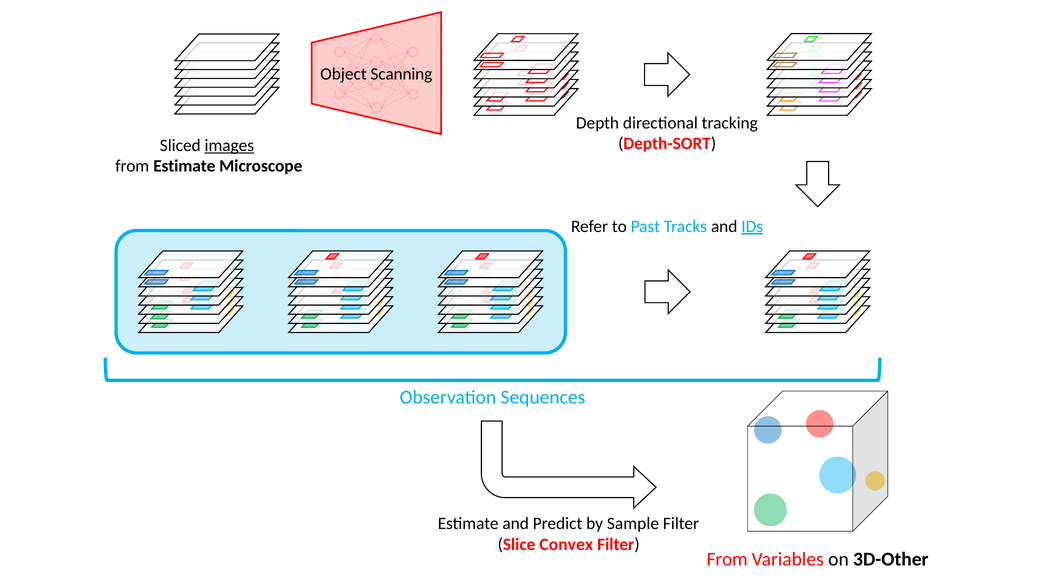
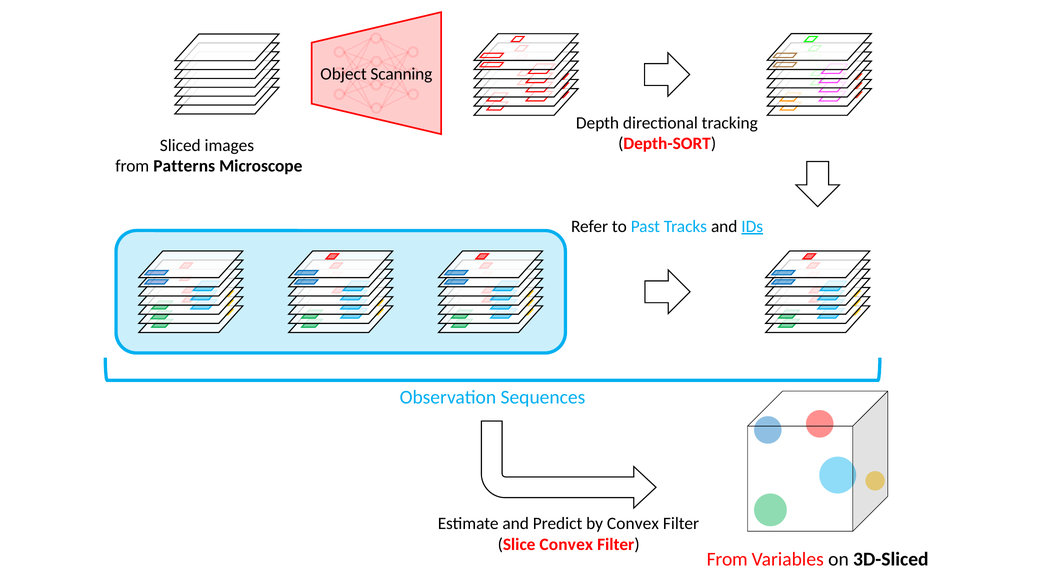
images underline: present -> none
from Estimate: Estimate -> Patterns
by Sample: Sample -> Convex
3D-Other: 3D-Other -> 3D-Sliced
